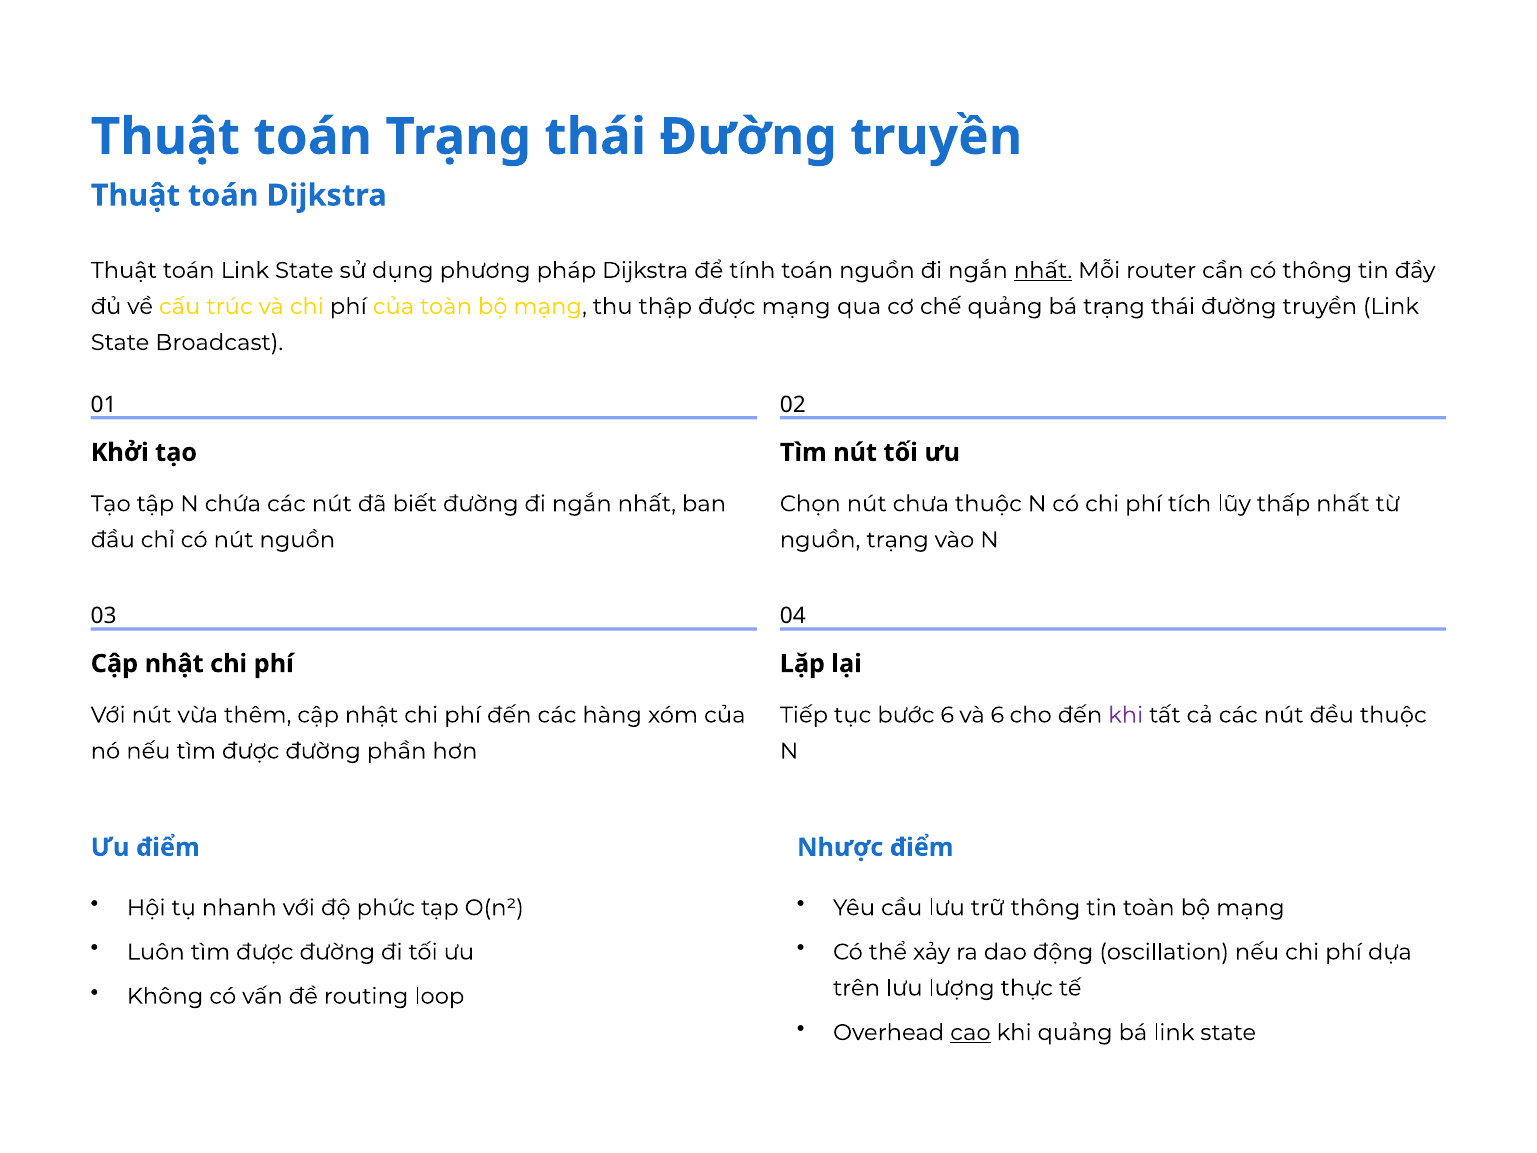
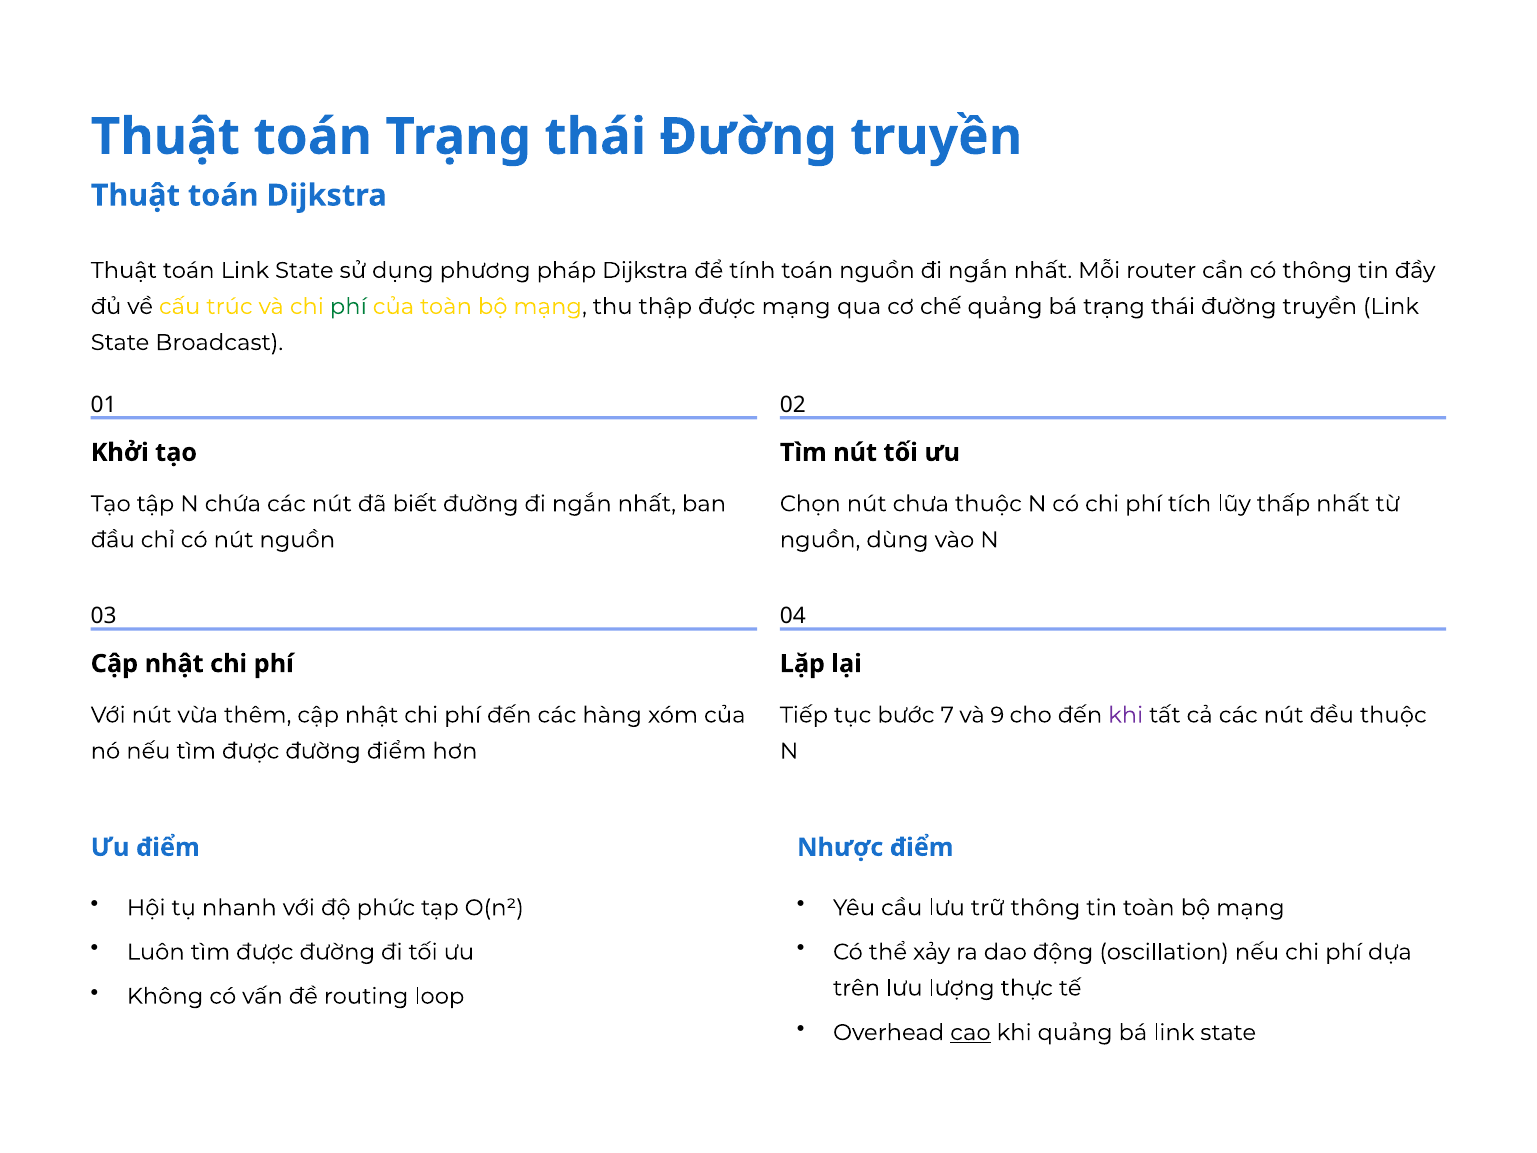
nhất at (1043, 270) underline: present -> none
phí at (348, 306) colour: black -> green
nguồn trạng: trạng -> dùng
bước 6: 6 -> 7
và 6: 6 -> 9
đường phần: phần -> điểm
